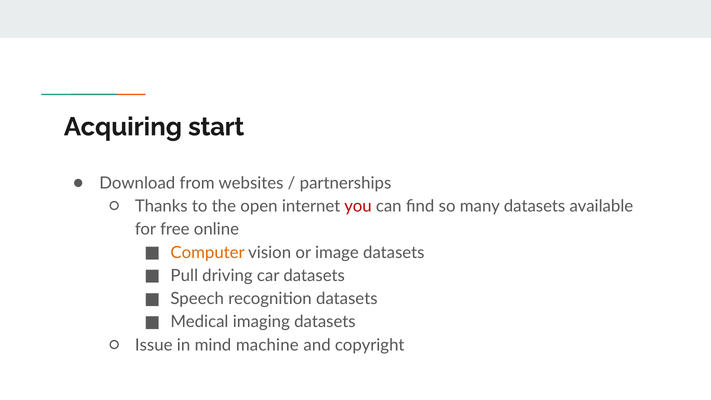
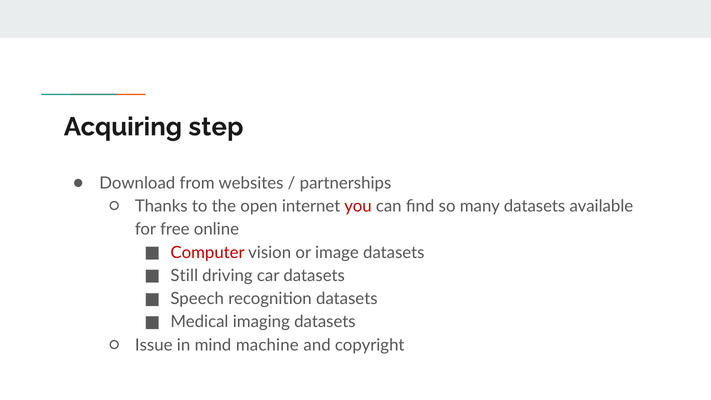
start: start -> step
Computer colour: orange -> red
Pull: Pull -> Still
